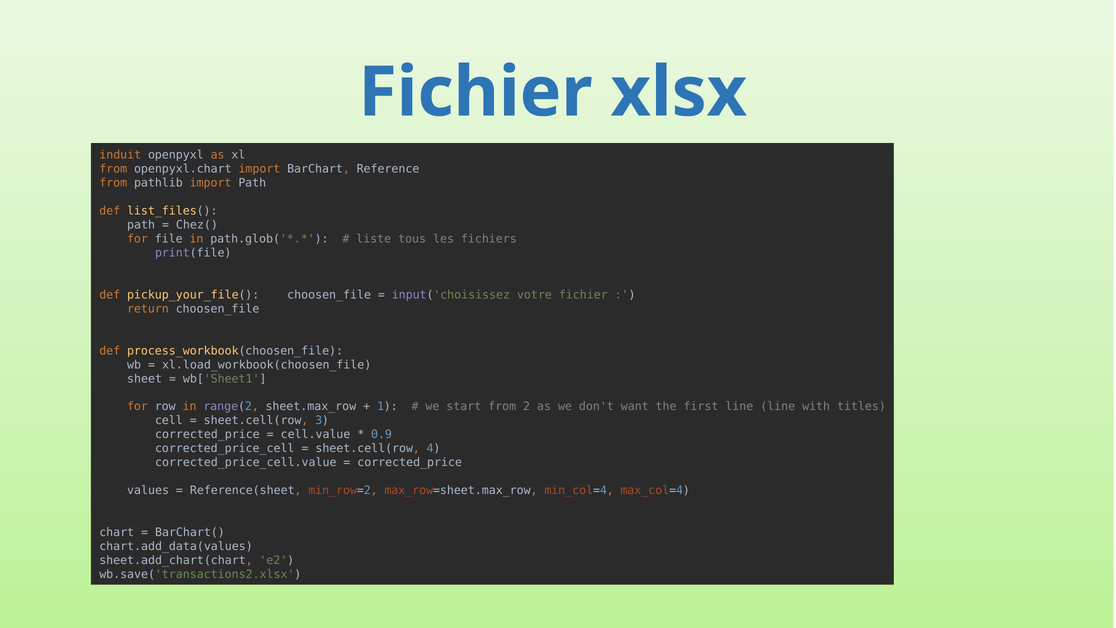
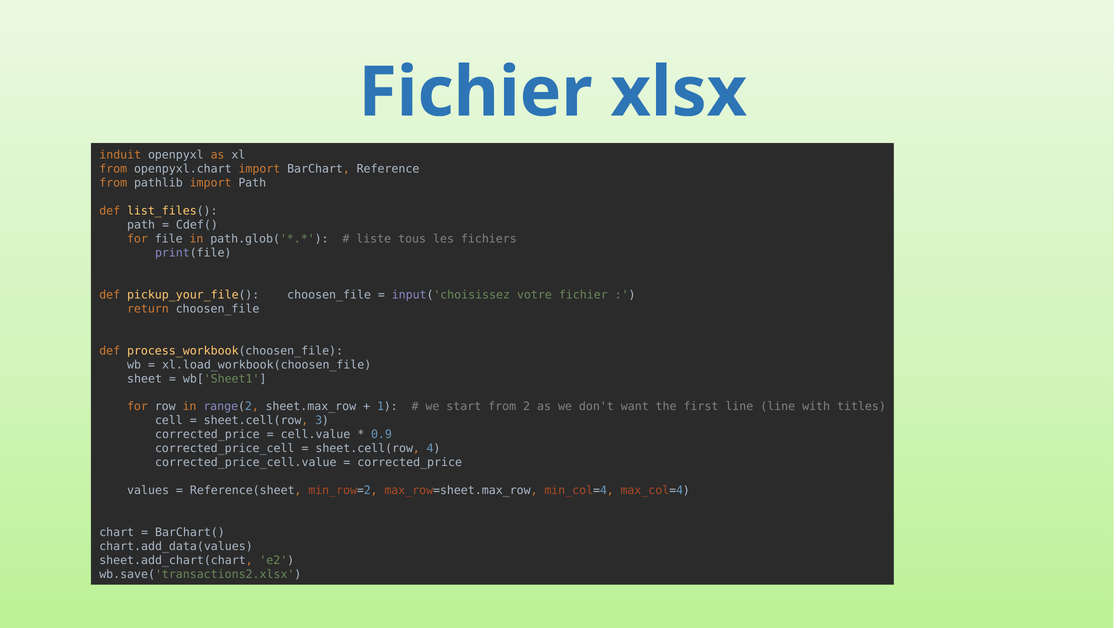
Chez(: Chez( -> Cdef(
